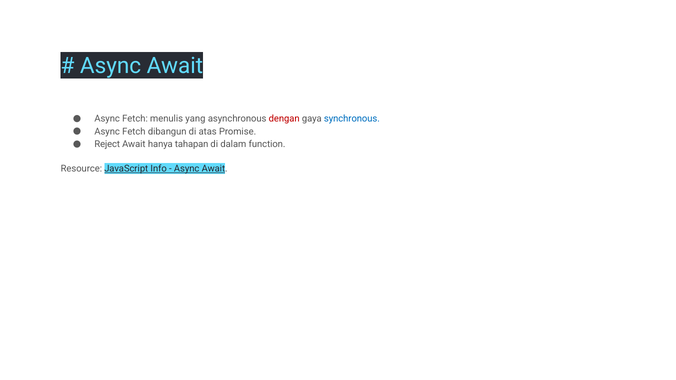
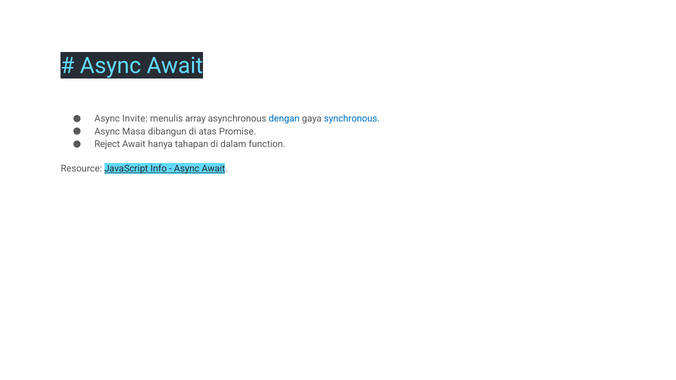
Fetch at (135, 119): Fetch -> Invite
yang: yang -> array
dengan colour: red -> blue
Fetch at (134, 132): Fetch -> Masa
